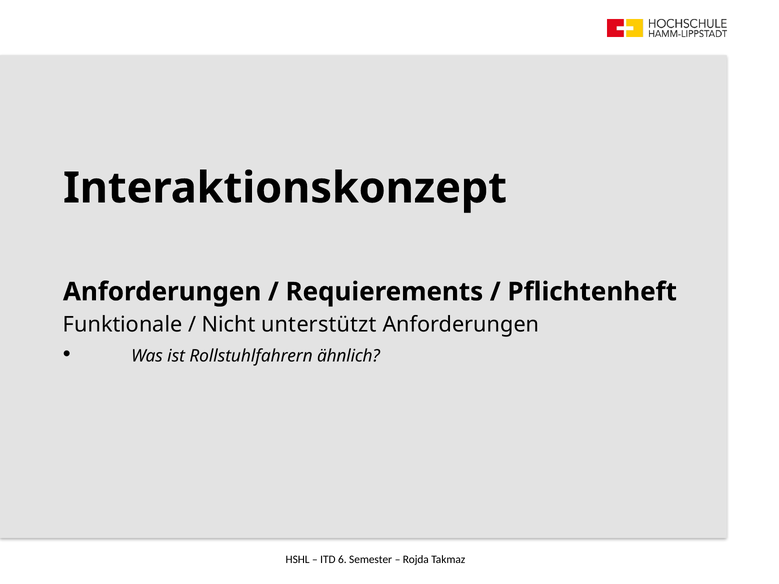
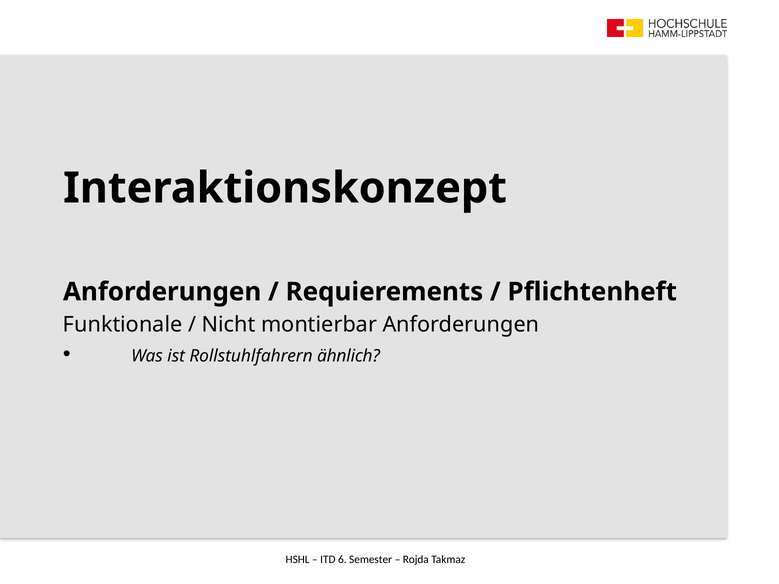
unterstützt: unterstützt -> montierbar
